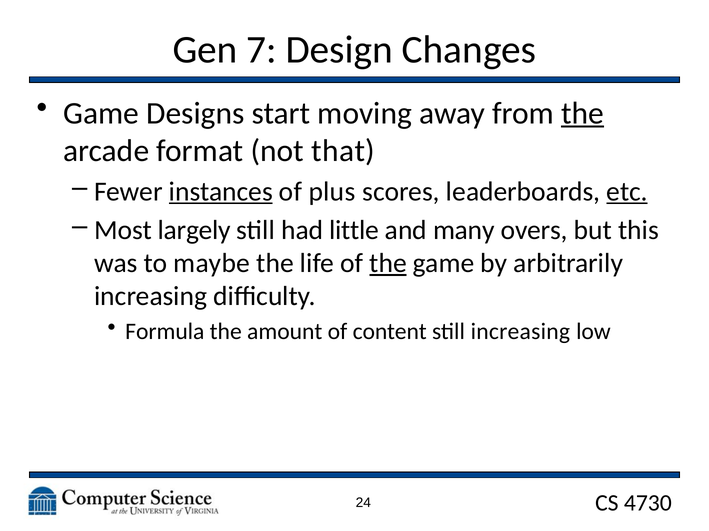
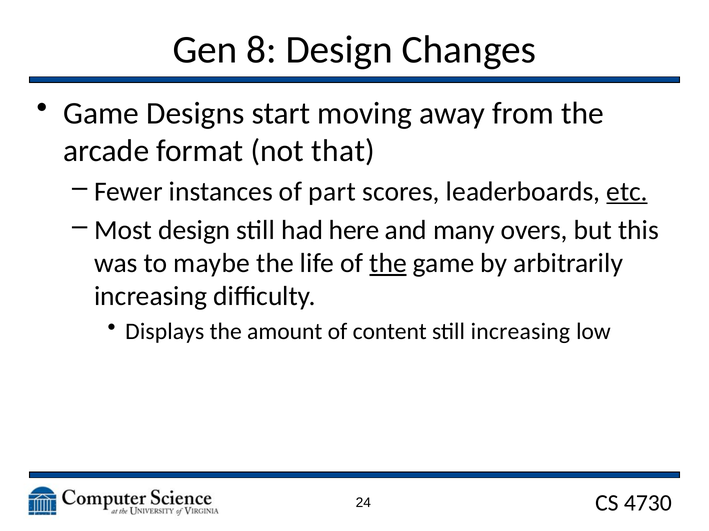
7: 7 -> 8
the at (583, 113) underline: present -> none
instances underline: present -> none
plus: plus -> part
Most largely: largely -> design
little: little -> here
Formula: Formula -> Displays
